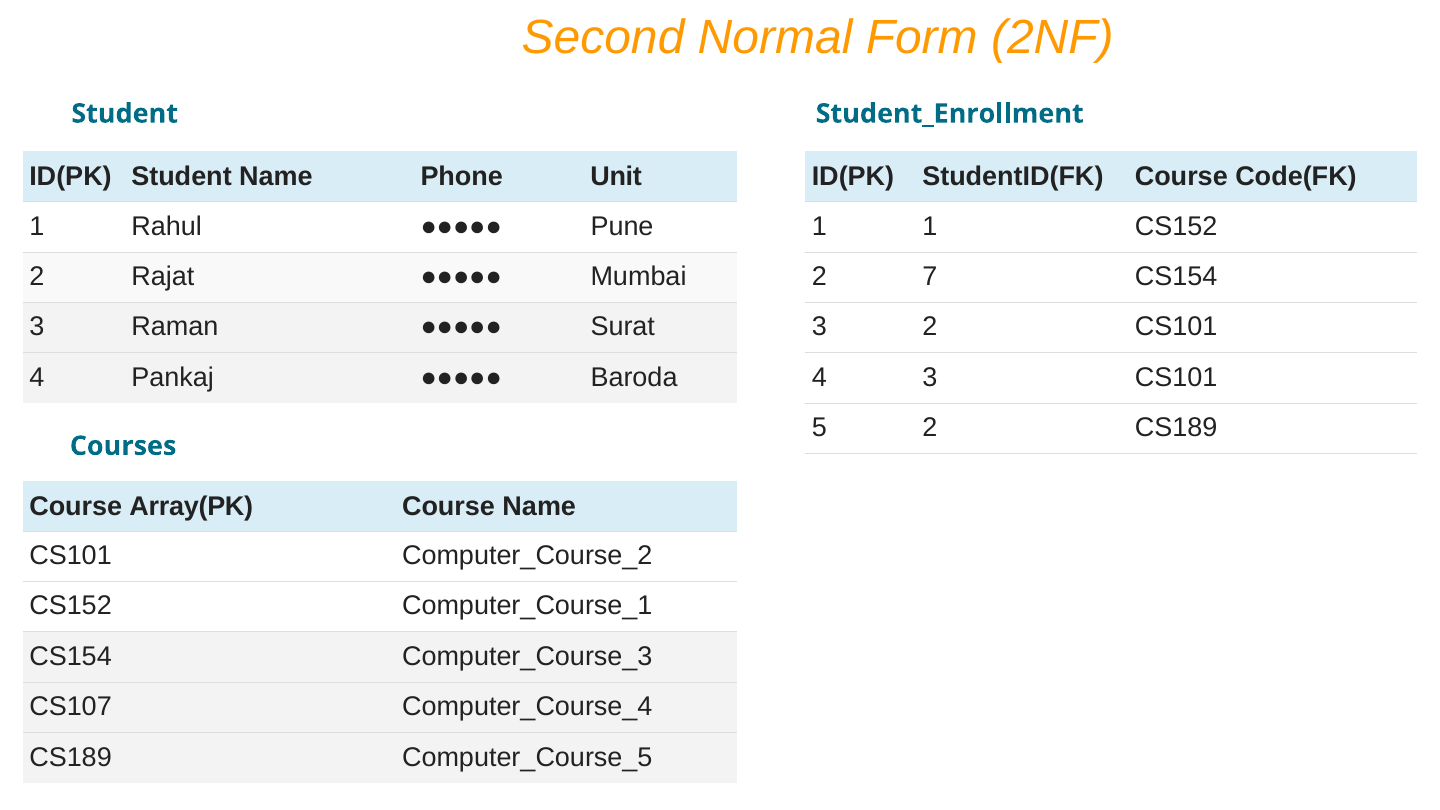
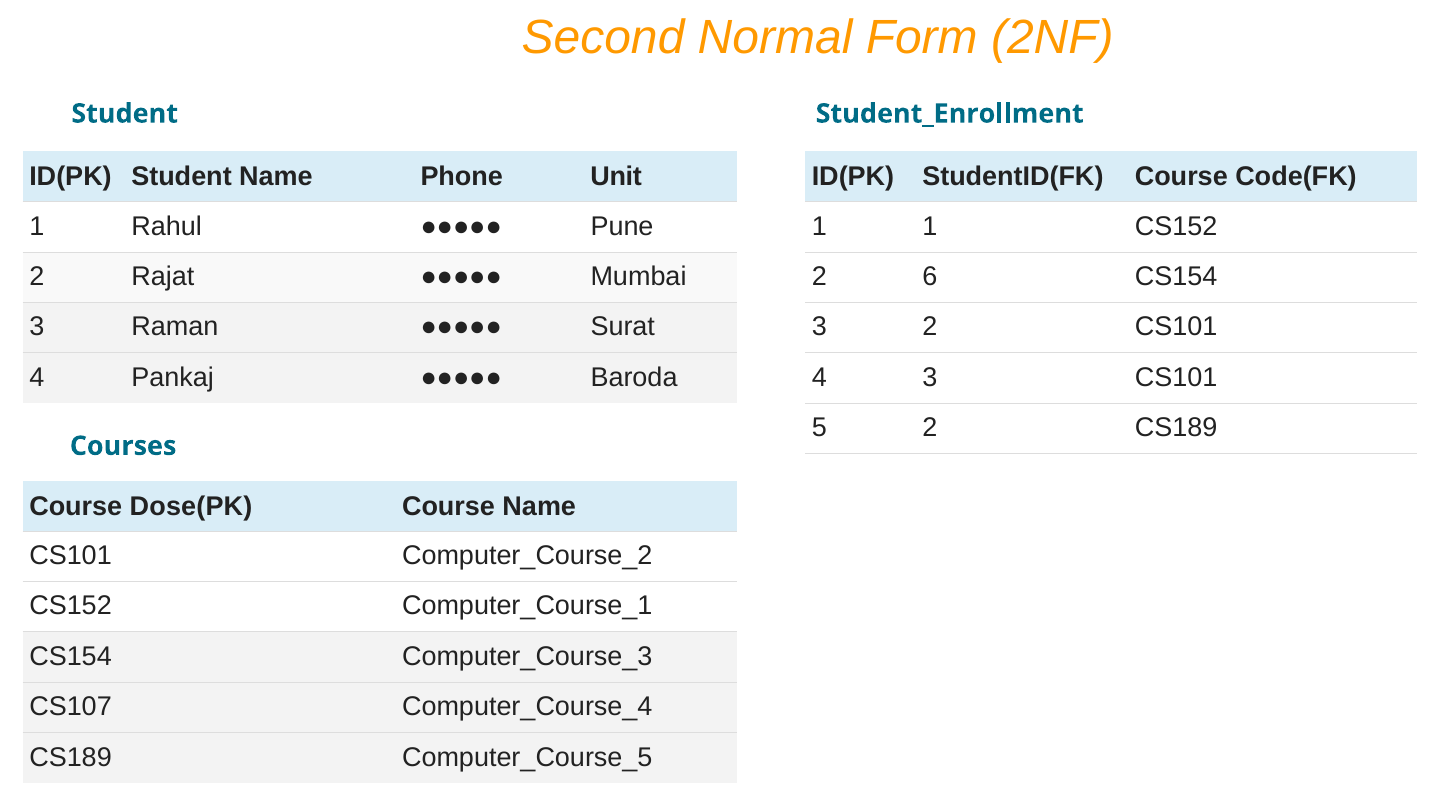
7: 7 -> 6
Array(PK: Array(PK -> Dose(PK
